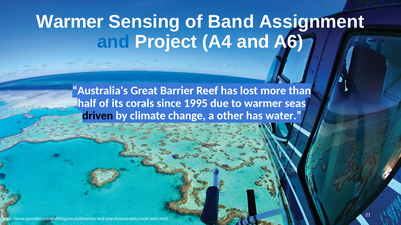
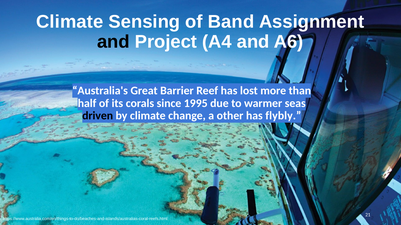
Warmer at (70, 22): Warmer -> Climate
and at (113, 42) colour: blue -> black
water: water -> flybly
